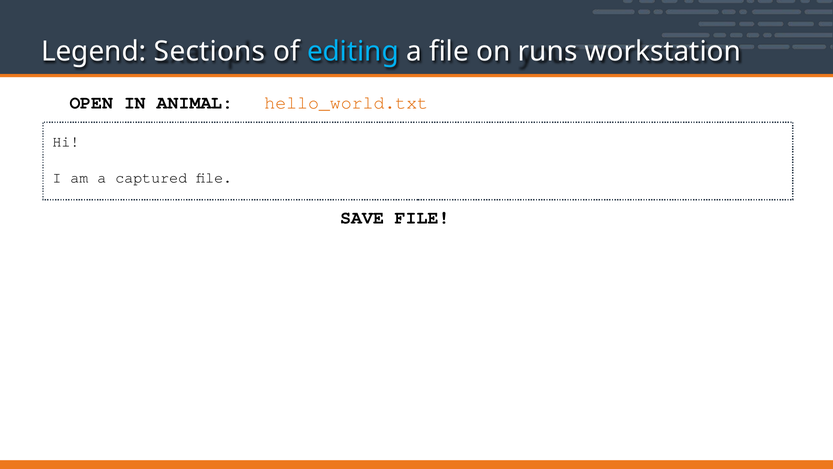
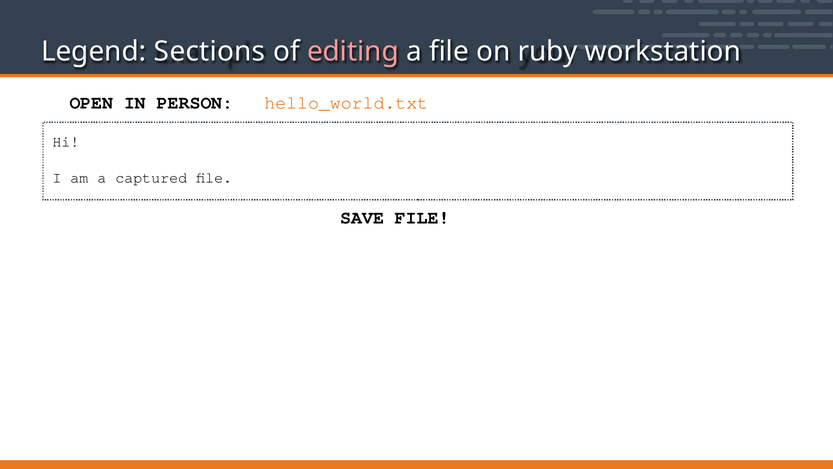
editing colour: light blue -> pink
runs: runs -> ruby
ANIMAL: ANIMAL -> PERSON
